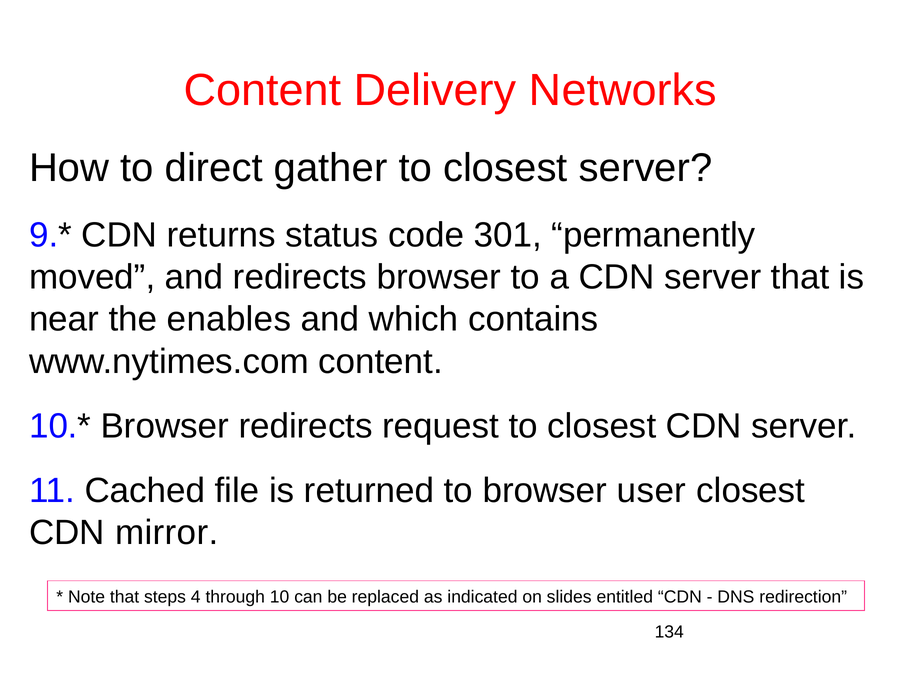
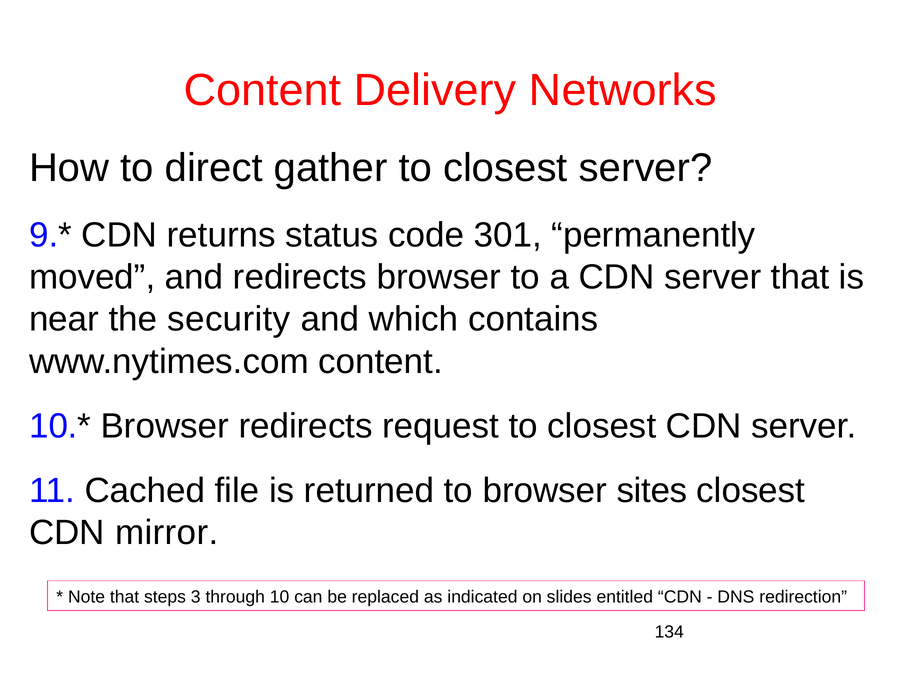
enables: enables -> security
user: user -> sites
4: 4 -> 3
